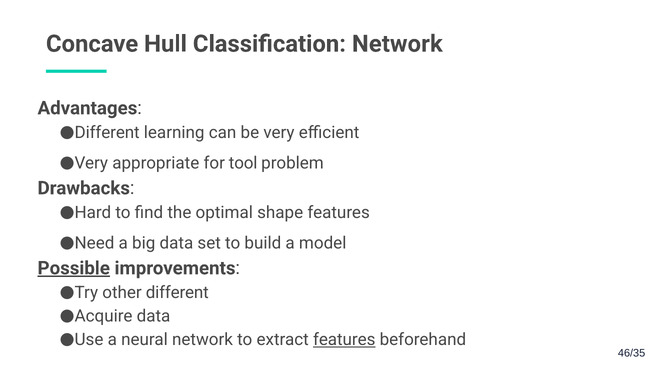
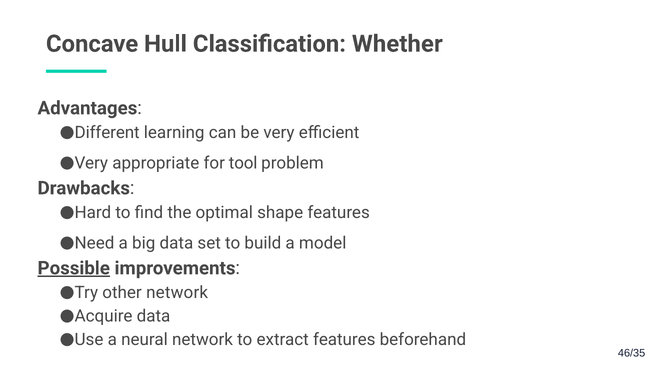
Classification Network: Network -> Whether
other different: different -> network
features at (344, 340) underline: present -> none
